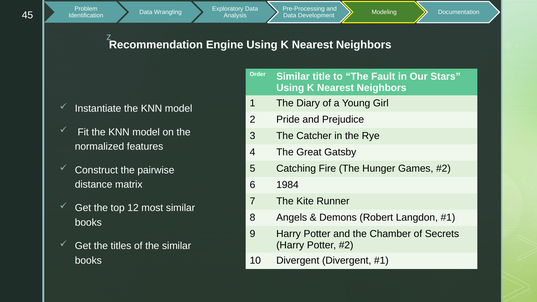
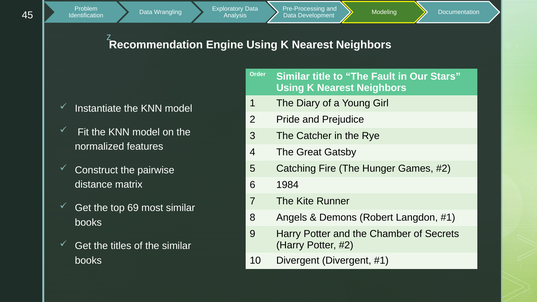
12: 12 -> 69
